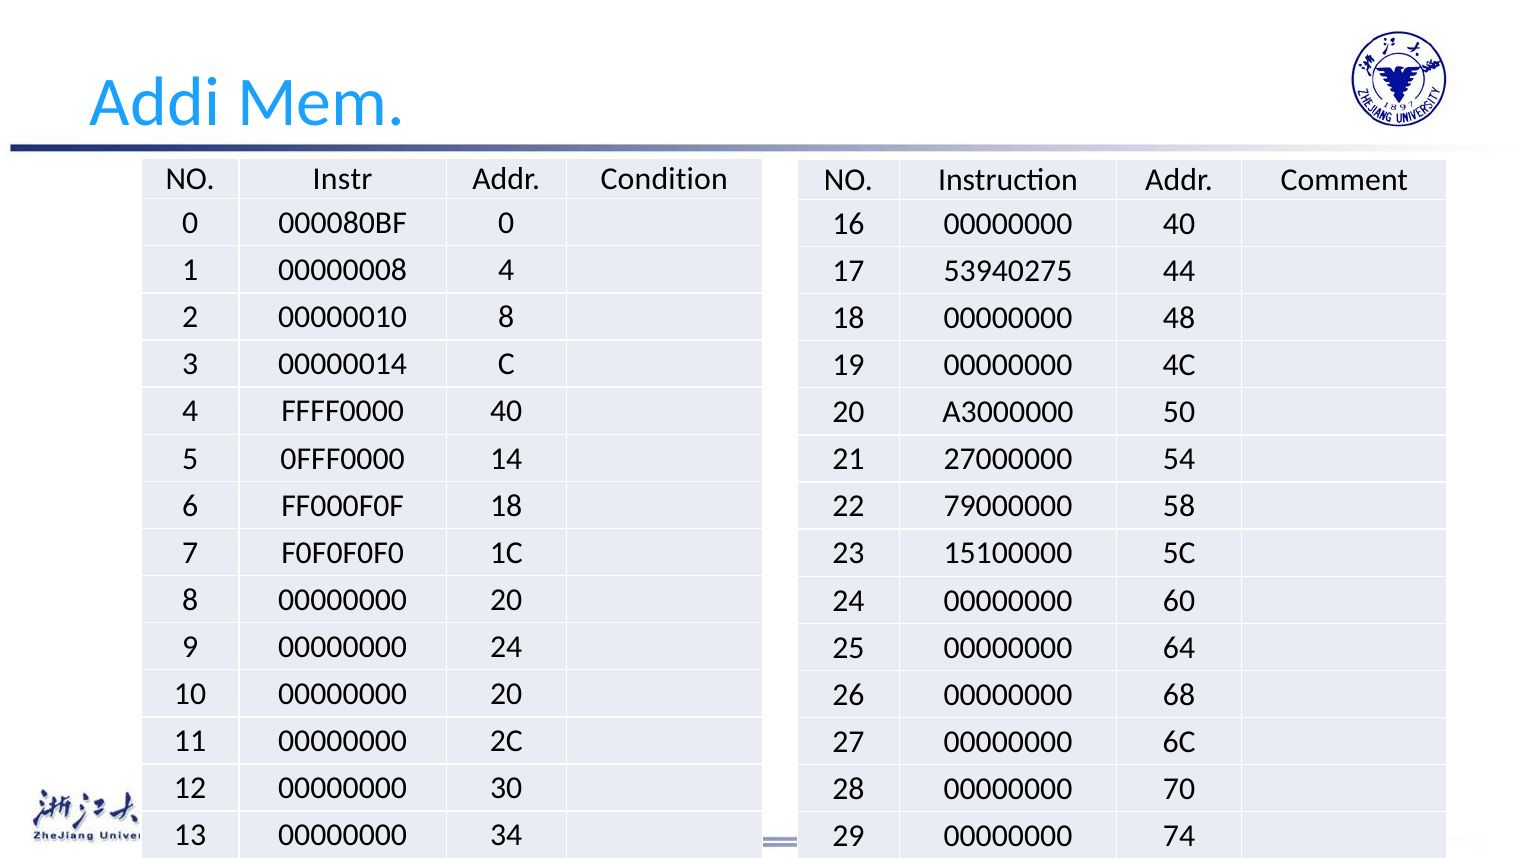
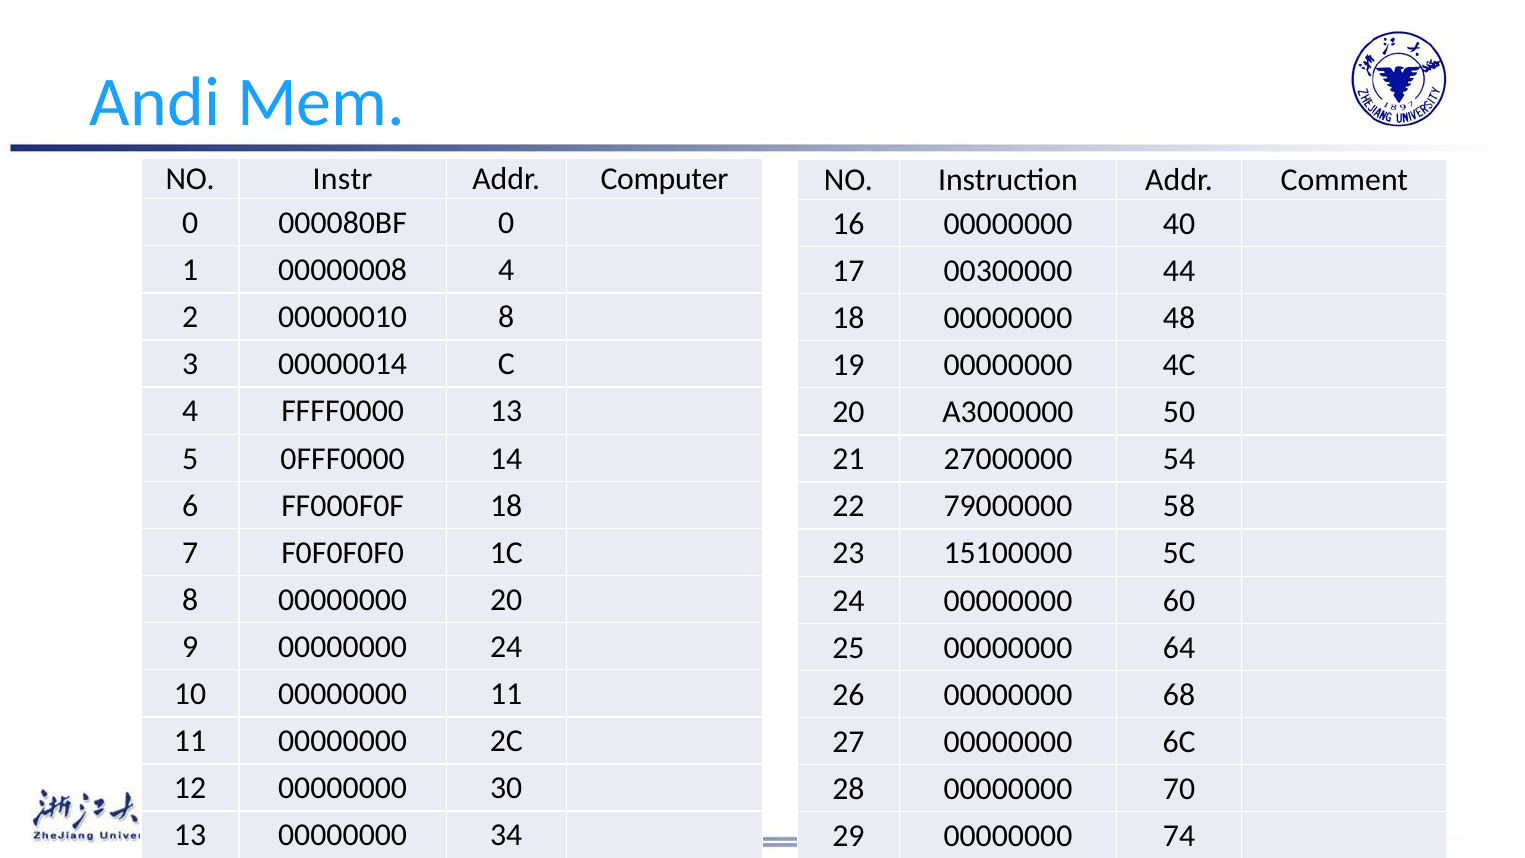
Addi: Addi -> Andi
Condition: Condition -> Computer
53940275: 53940275 -> 00300000
FFFF0000 40: 40 -> 13
10 00000000 20: 20 -> 11
